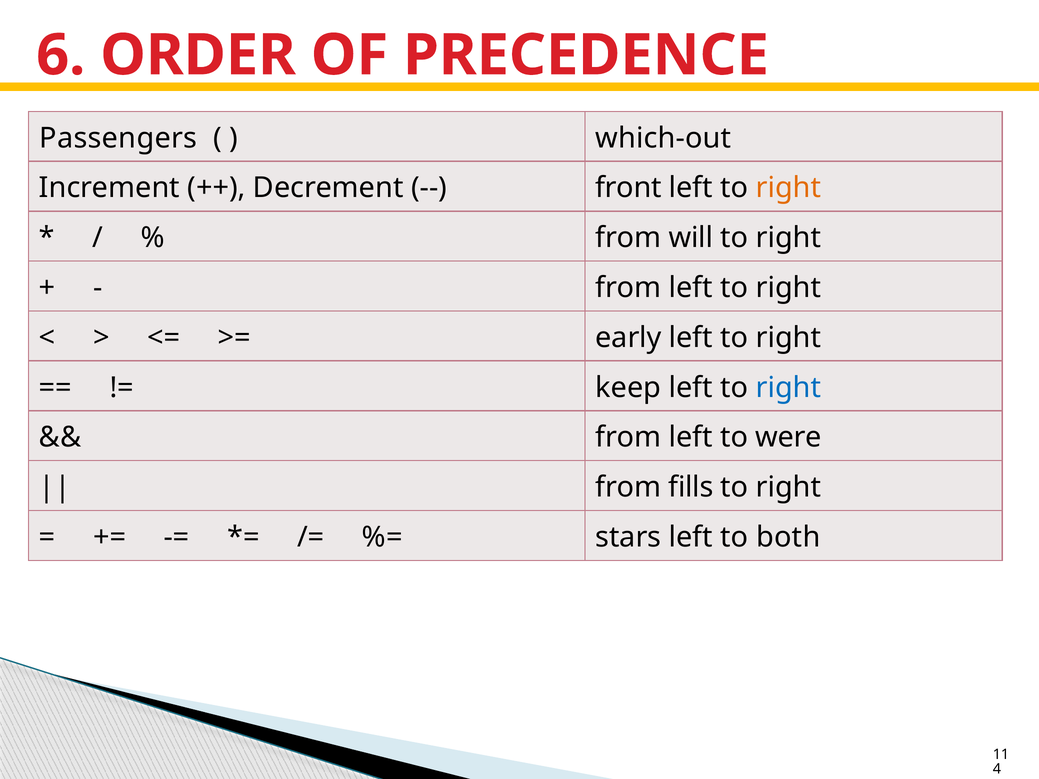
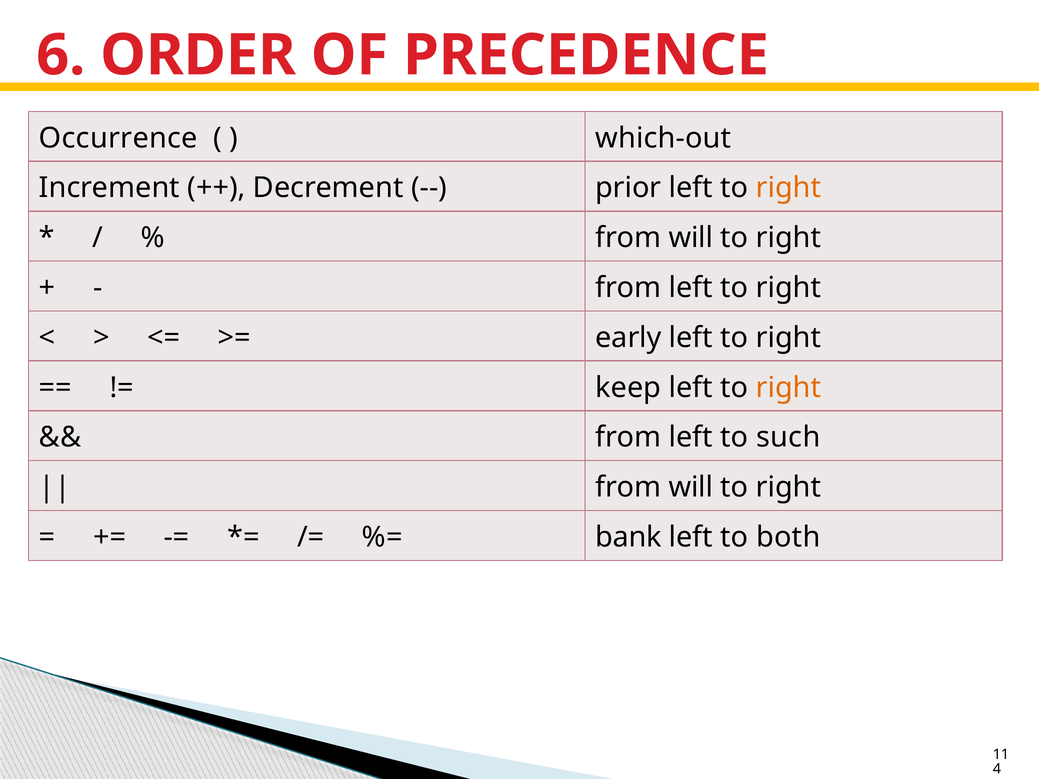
Passengers: Passengers -> Occurrence
front: front -> prior
right at (788, 388) colour: blue -> orange
were: were -> such
fills at (691, 487): fills -> will
stars: stars -> bank
